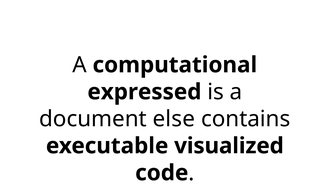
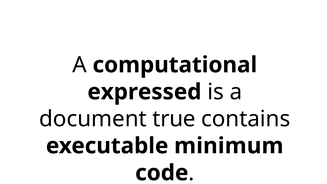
else: else -> true
visualized: visualized -> minimum
